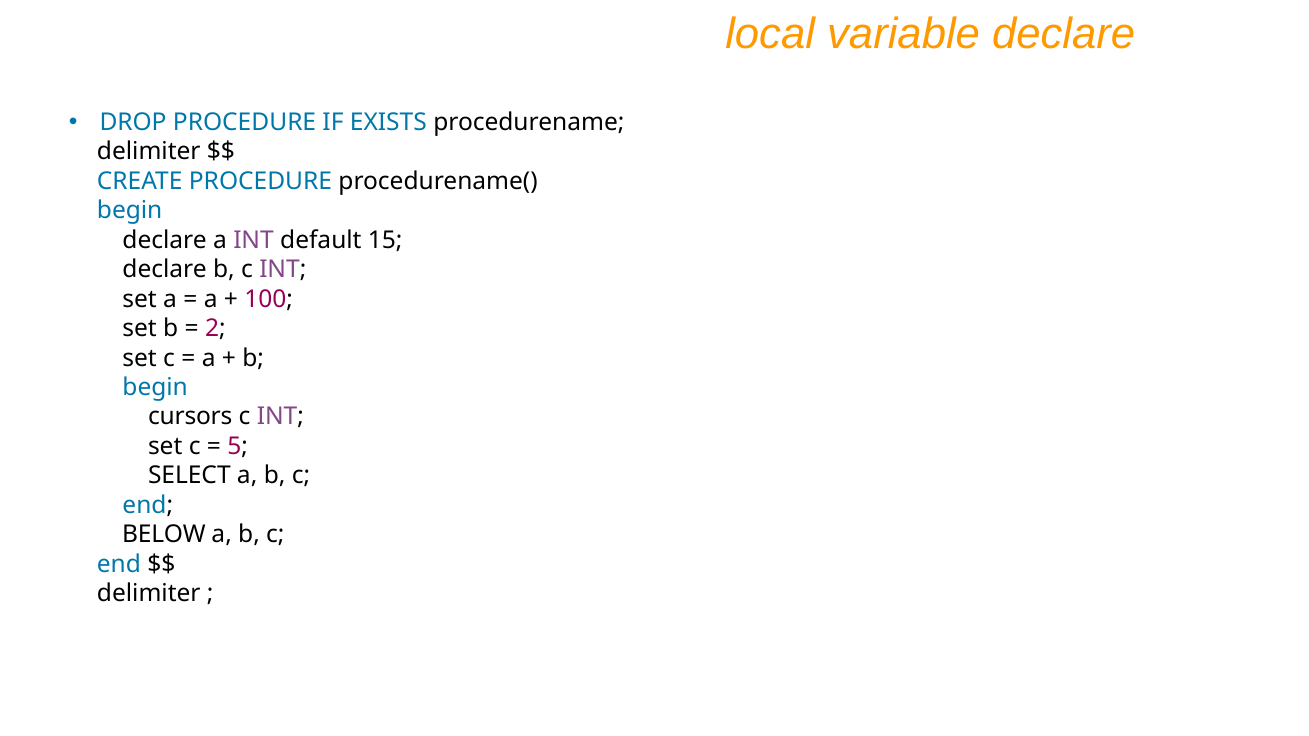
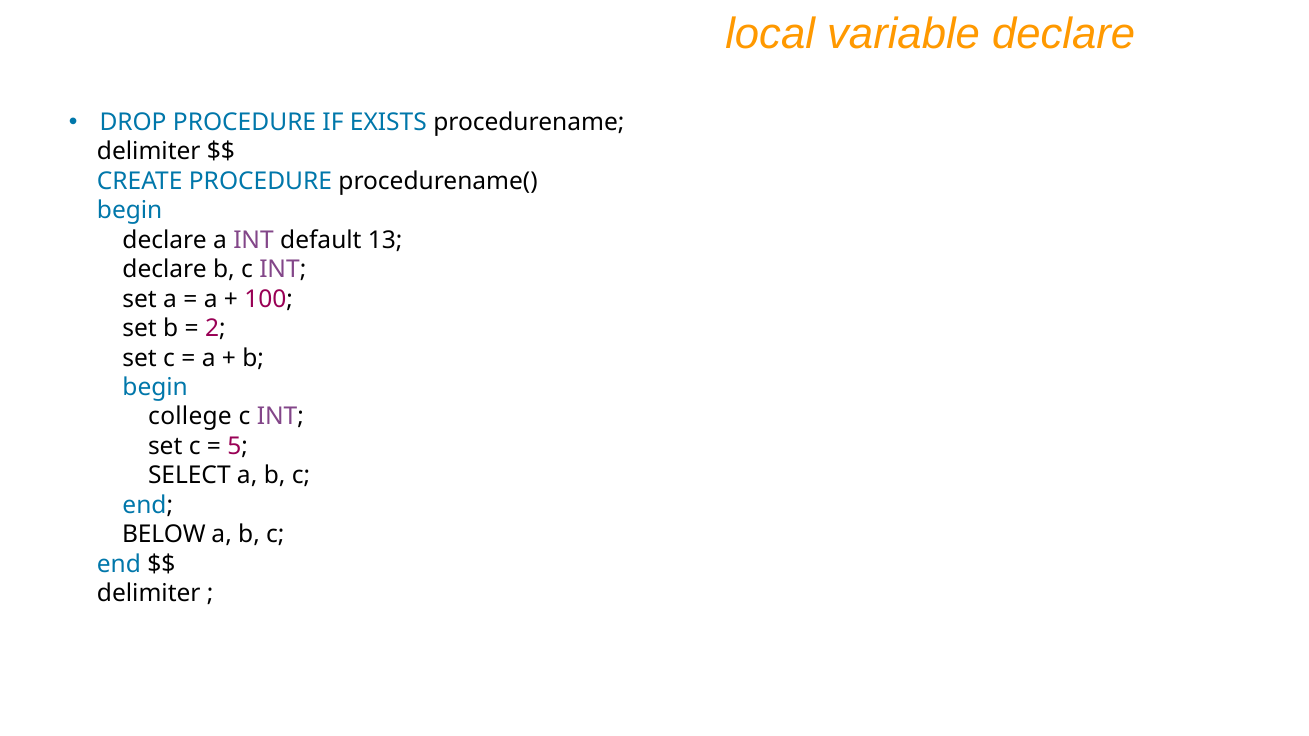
15: 15 -> 13
cursors: cursors -> college
